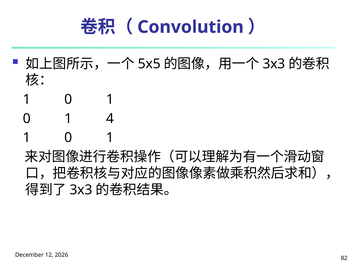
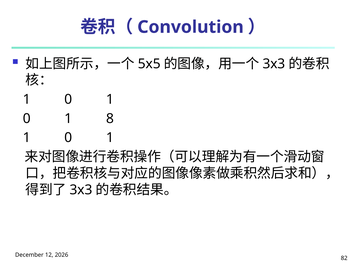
4: 4 -> 8
